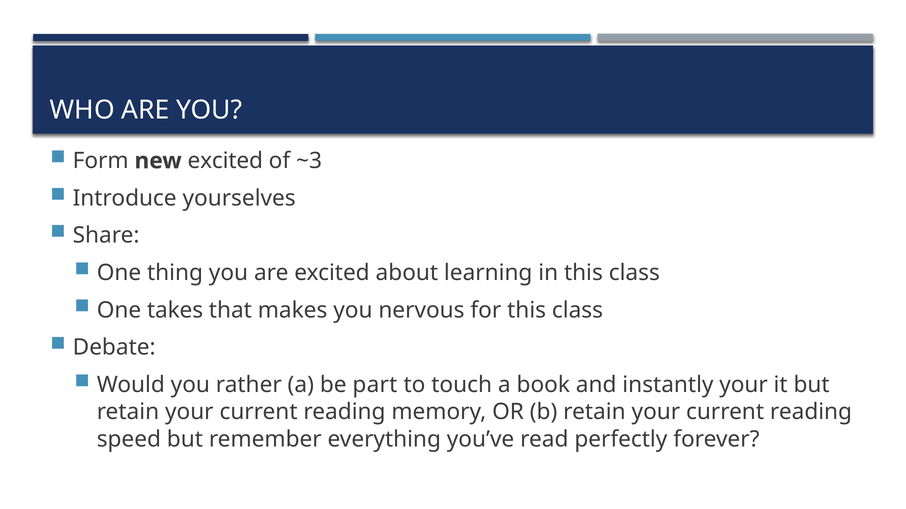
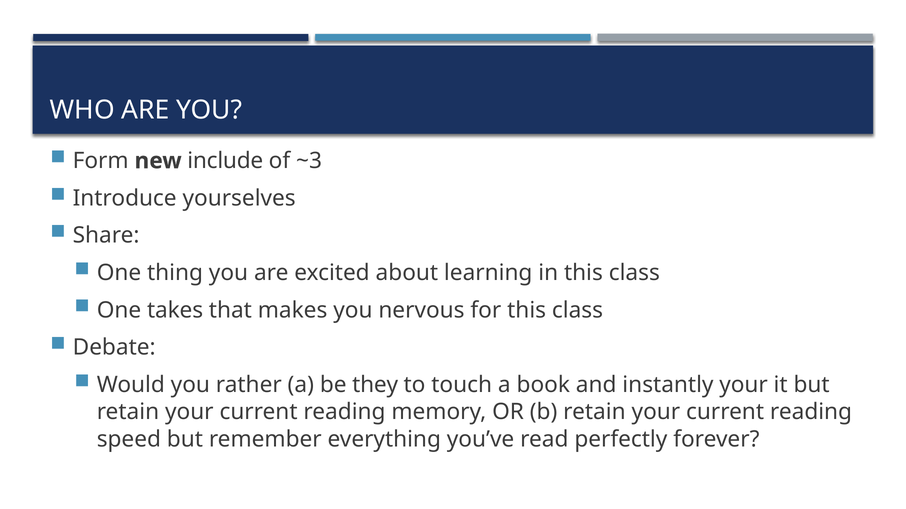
new excited: excited -> include
part: part -> they
